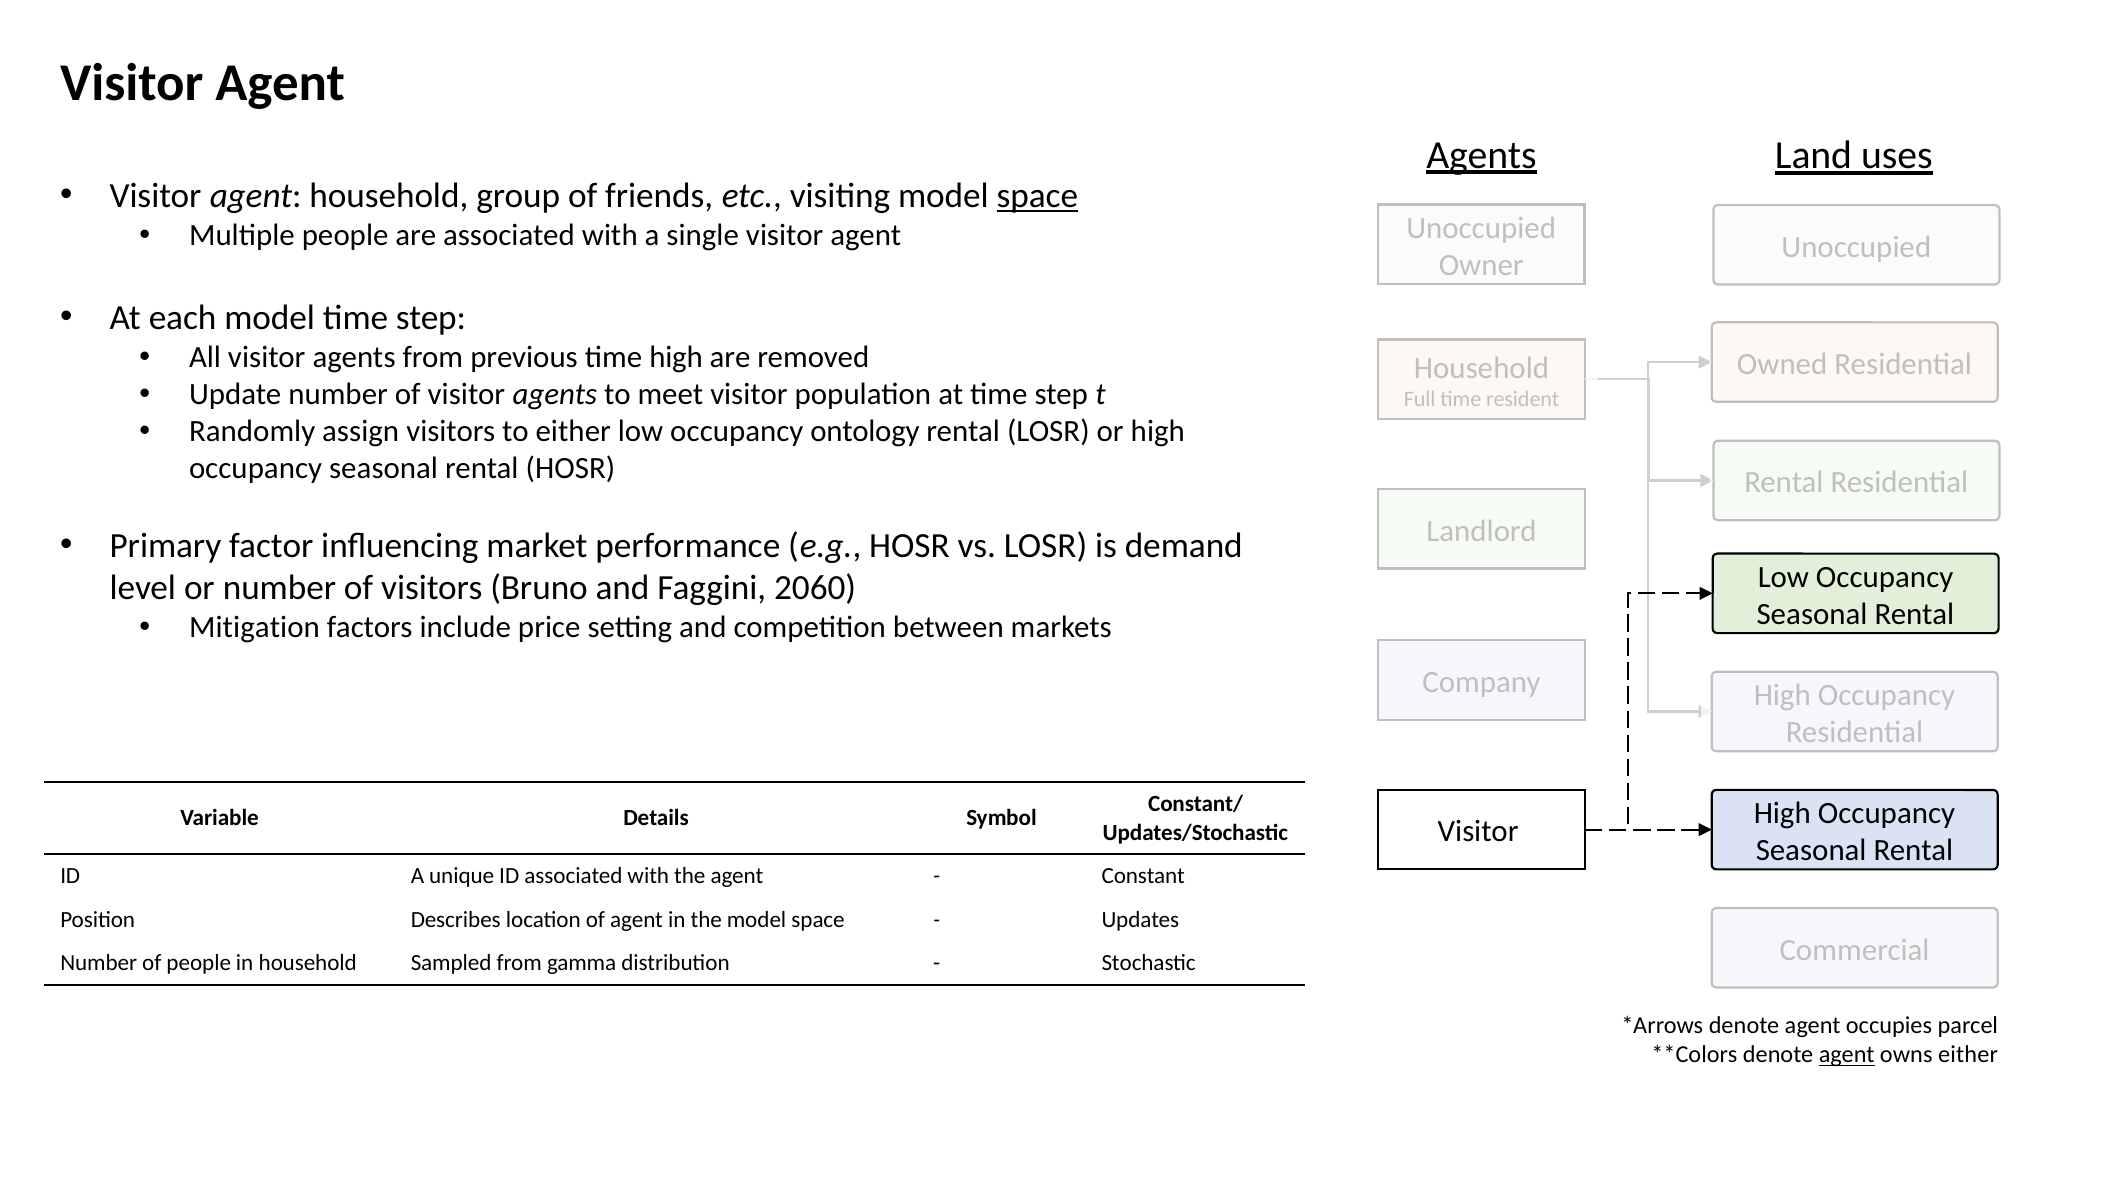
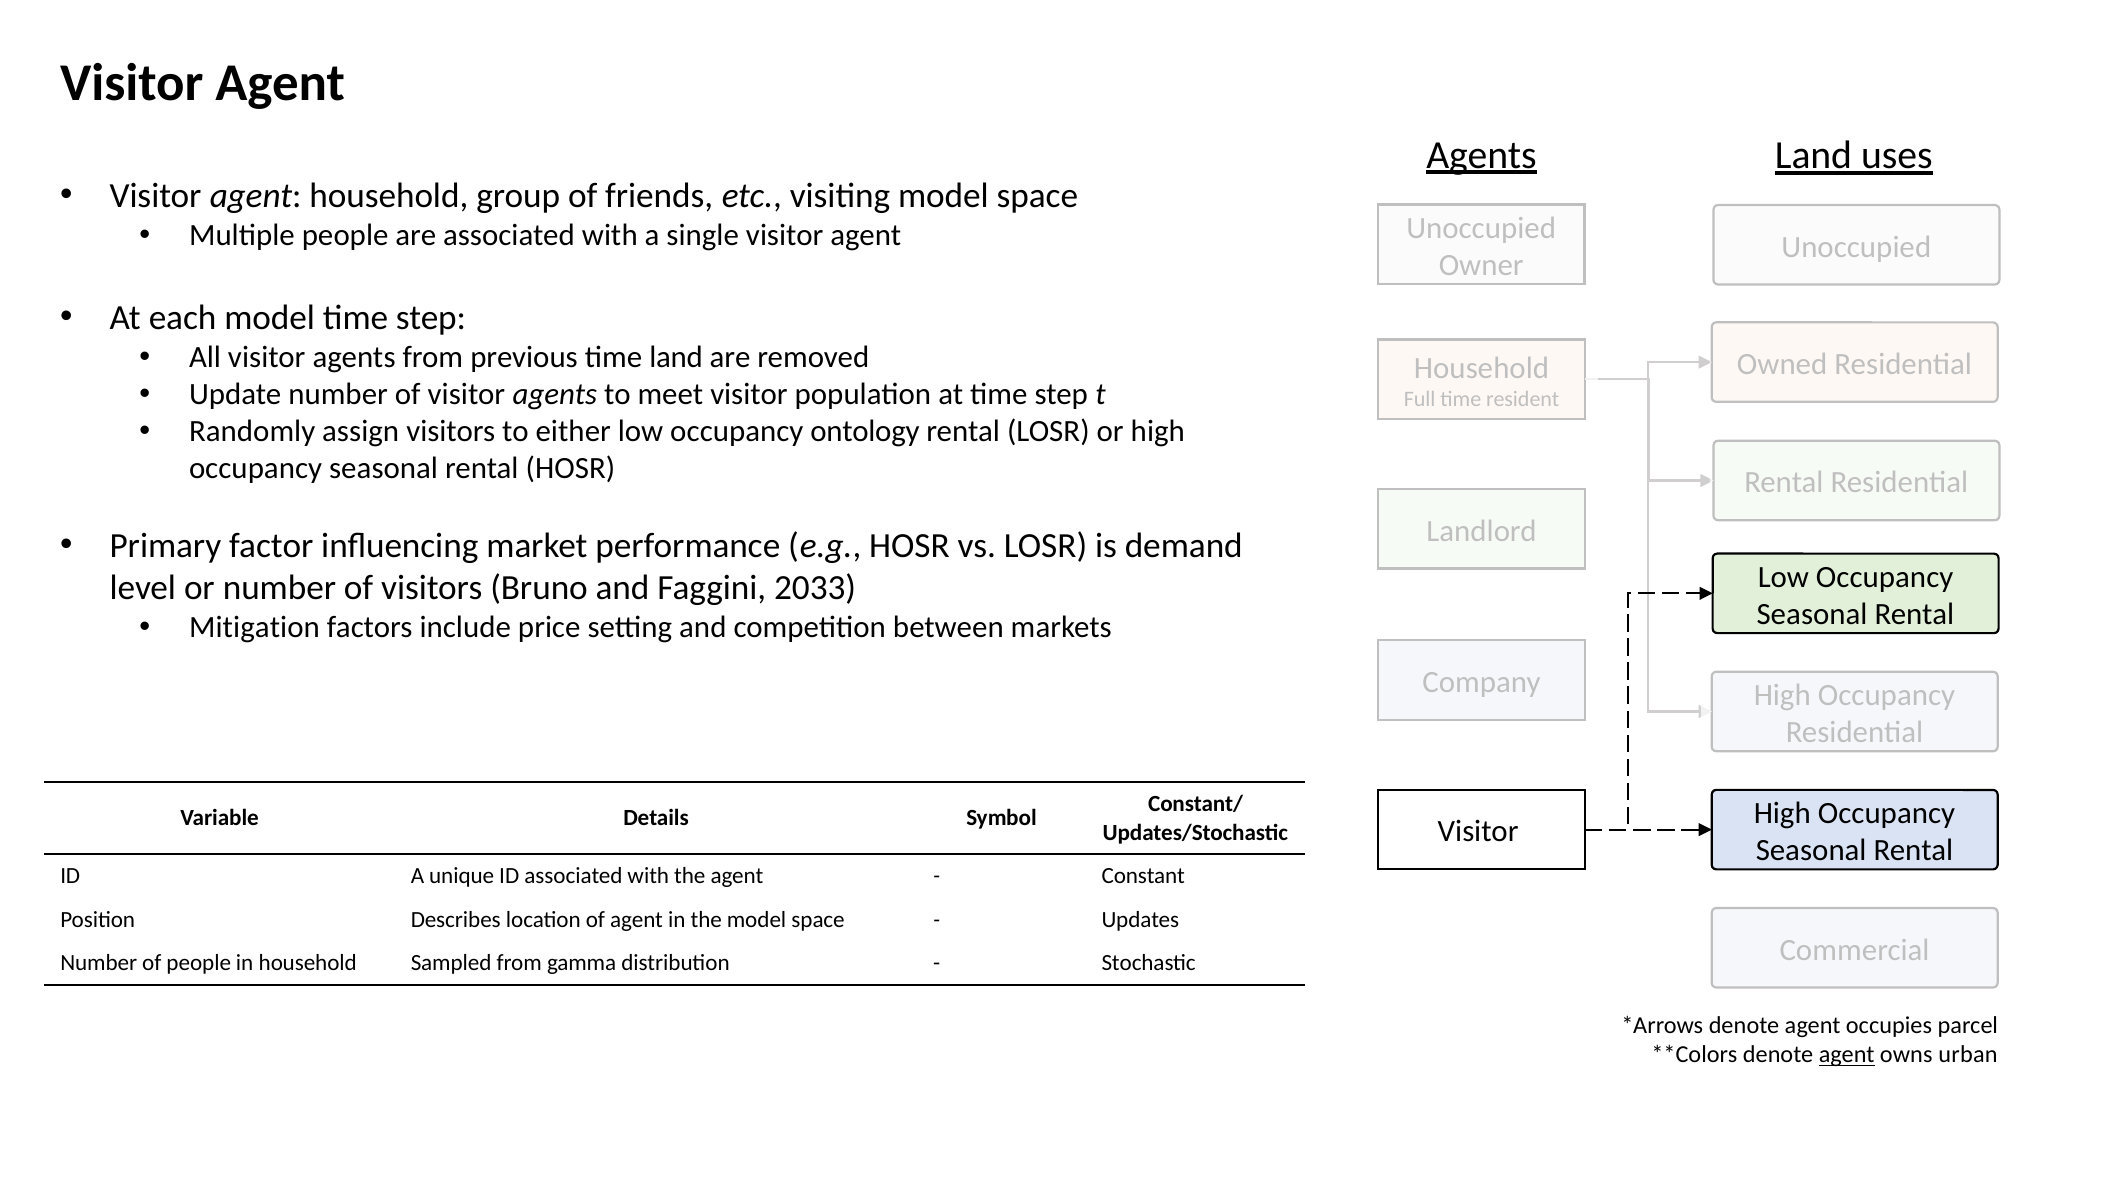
space at (1037, 196) underline: present -> none
time high: high -> land
2060: 2060 -> 2033
owns either: either -> urban
